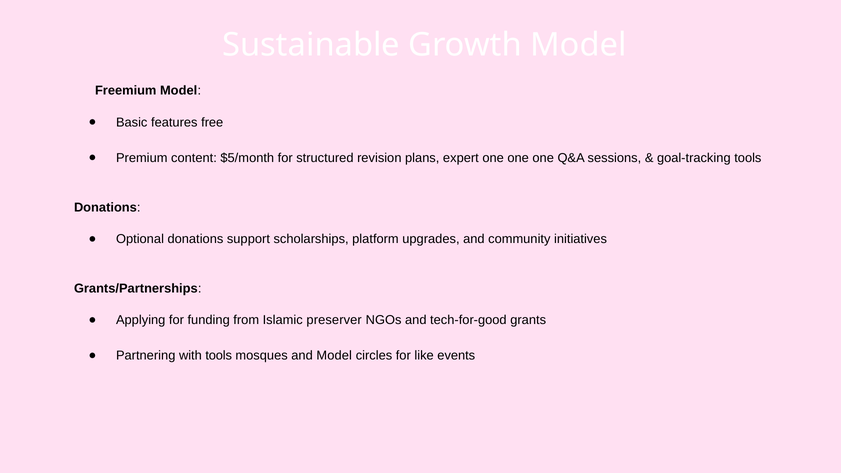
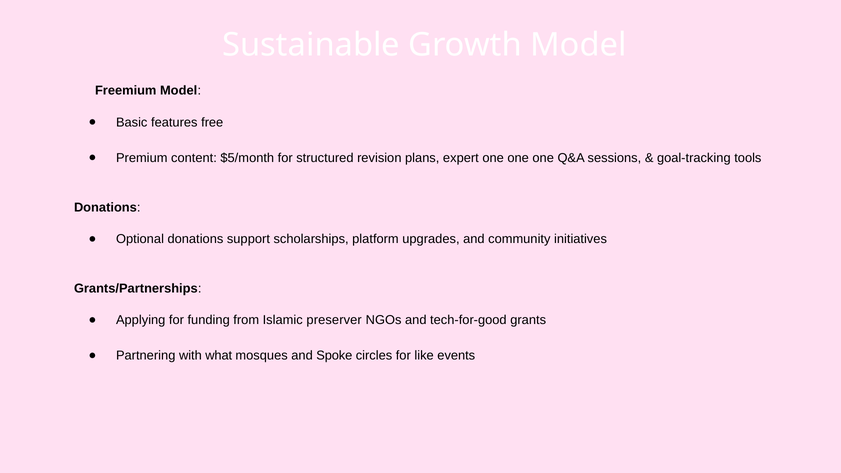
with tools: tools -> what
and Model: Model -> Spoke
